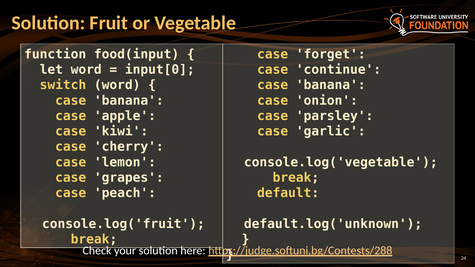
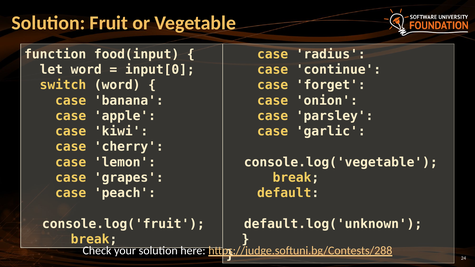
forget: forget -> radius
banana at (331, 85): banana -> forget
